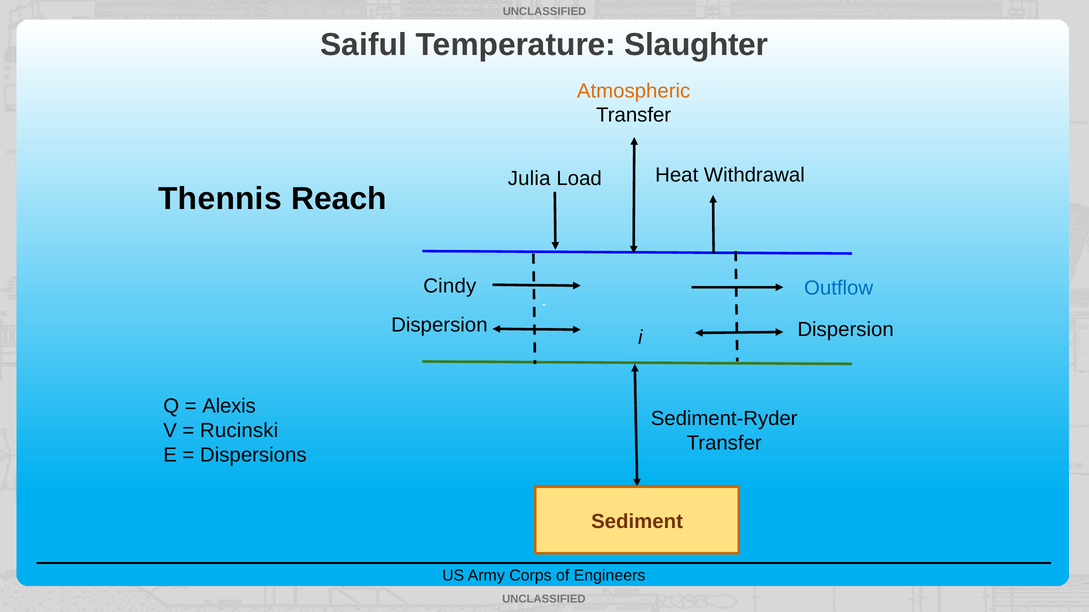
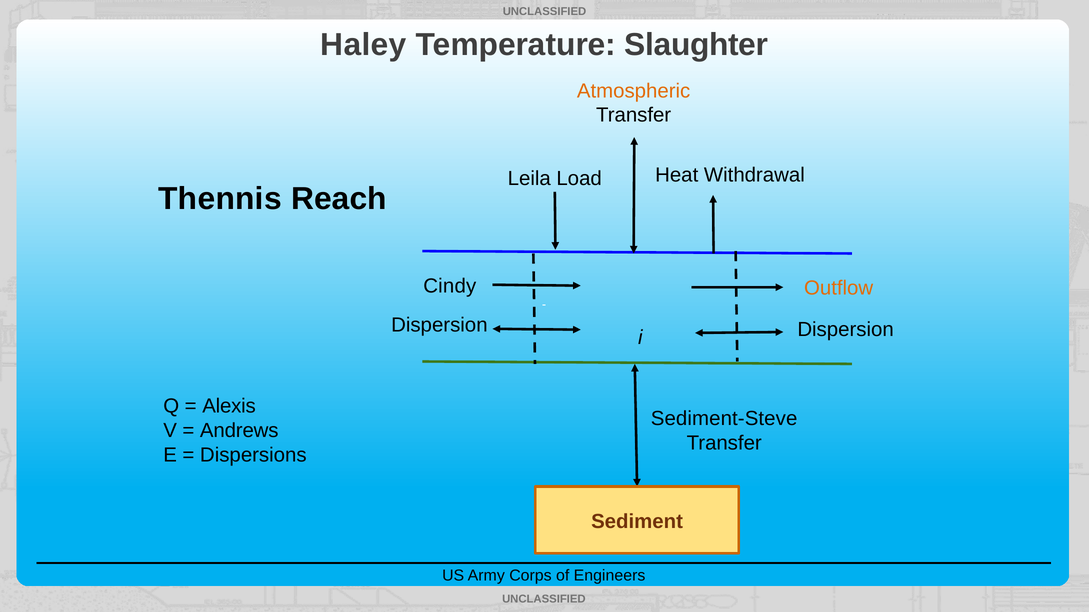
Saiful: Saiful -> Haley
Julia: Julia -> Leila
Outflow colour: blue -> orange
Sediment-Ryder: Sediment-Ryder -> Sediment-Steve
Rucinski: Rucinski -> Andrews
